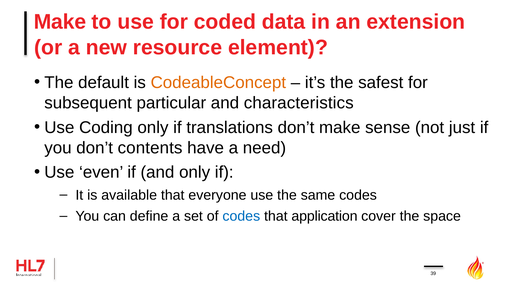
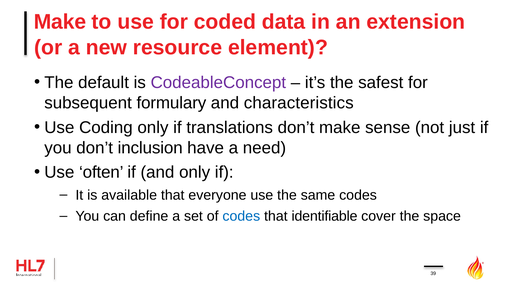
CodeableConcept colour: orange -> purple
particular: particular -> formulary
contents: contents -> inclusion
even: even -> often
application: application -> identifiable
